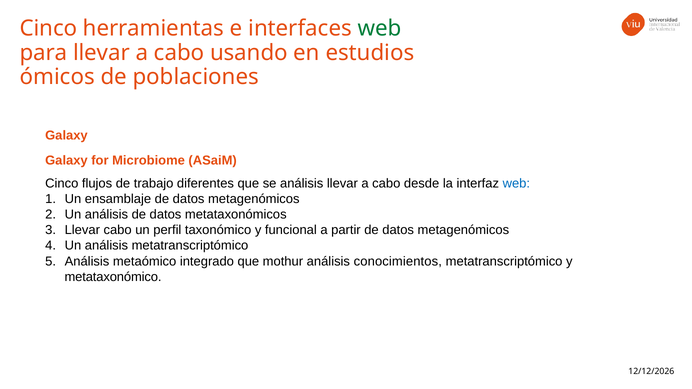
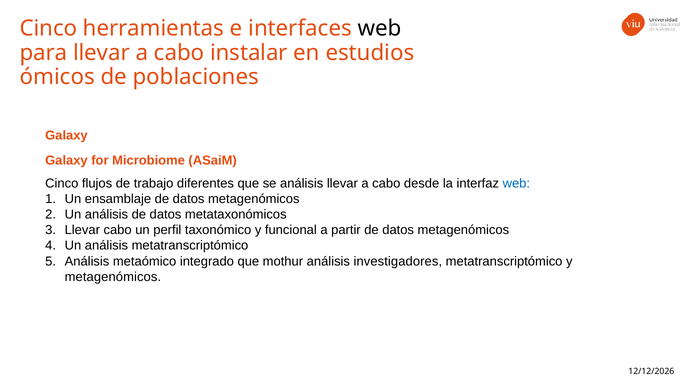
web at (380, 29) colour: green -> black
usando: usando -> instalar
conocimientos: conocimientos -> investigadores
metataxonómico at (113, 277): metataxonómico -> metagenómicos
